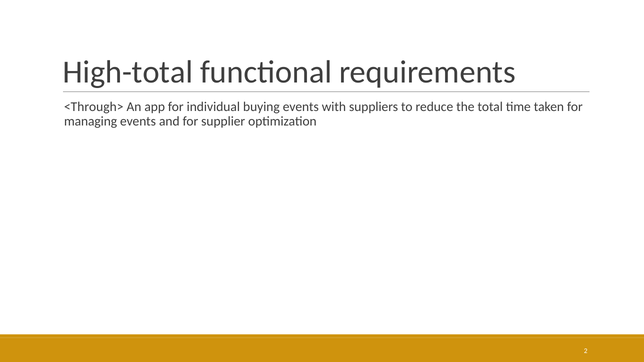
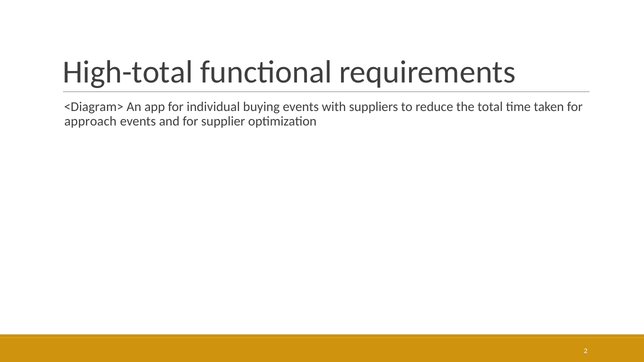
<Through>: <Through> -> <Diagram>
managing: managing -> approach
